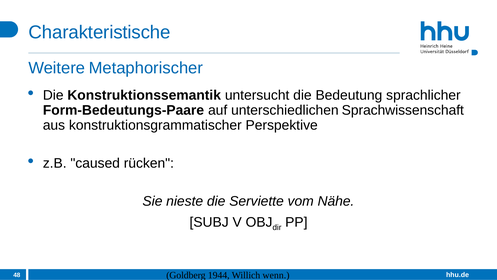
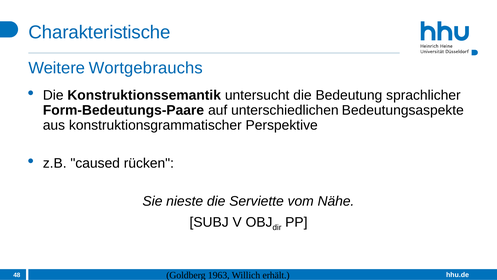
Metaphorischer: Metaphorischer -> Wortgebrauchs
Sprachwissenschaft: Sprachwissenschaft -> Bedeutungsaspekte
1944: 1944 -> 1963
wenn: wenn -> erhält
